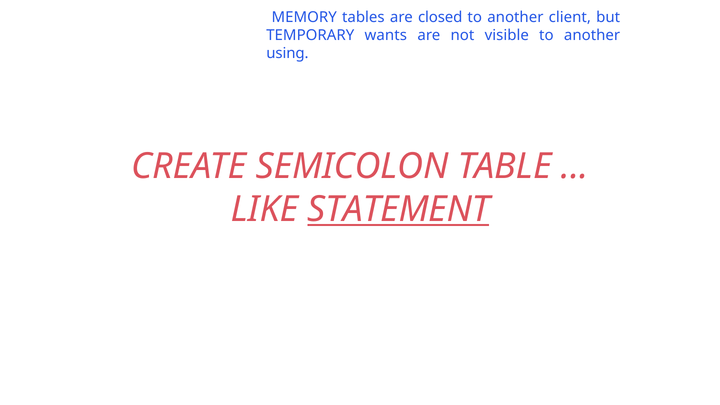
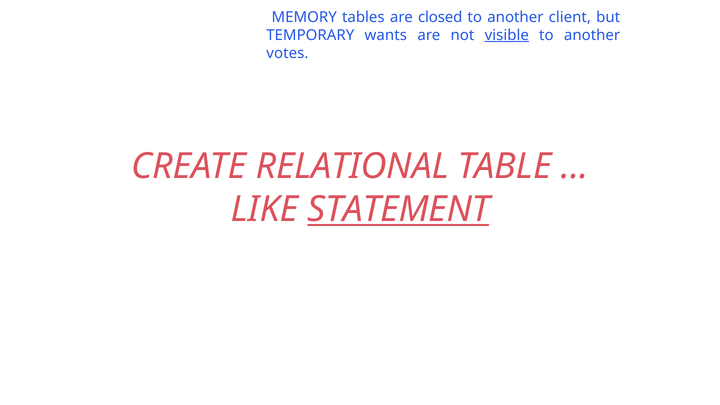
visible underline: none -> present
using: using -> votes
SEMICOLON: SEMICOLON -> RELATIONAL
